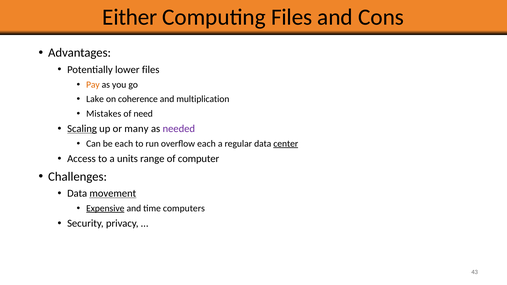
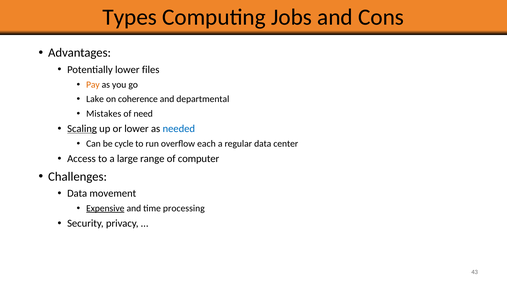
Either: Either -> Types
Computing Files: Files -> Jobs
multiplication: multiplication -> departmental
or many: many -> lower
needed colour: purple -> blue
be each: each -> cycle
center underline: present -> none
units: units -> large
movement underline: present -> none
computers: computers -> processing
